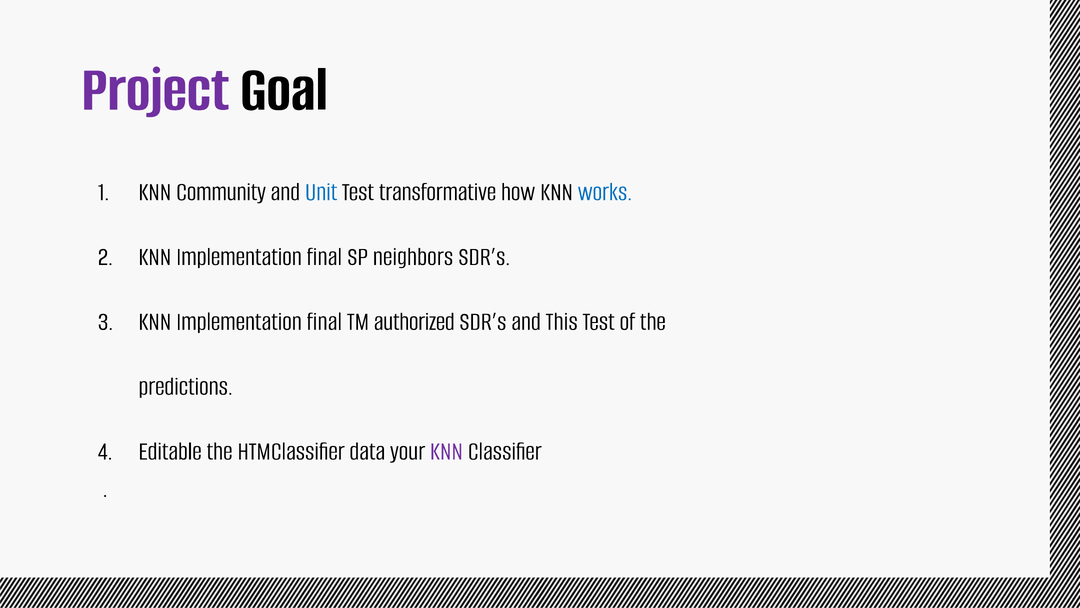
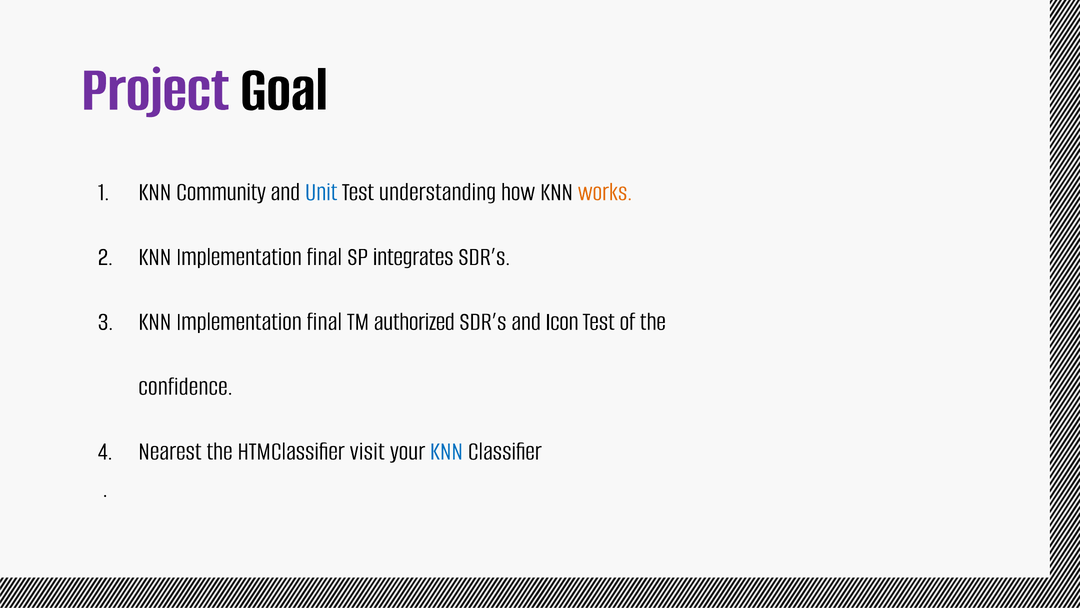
transformative: transformative -> understanding
works colour: blue -> orange
neighbors: neighbors -> integrates
This: This -> Icon
predictions: predictions -> confidence
Editable: Editable -> Nearest
data: data -> visit
KNN at (446, 450) colour: purple -> blue
